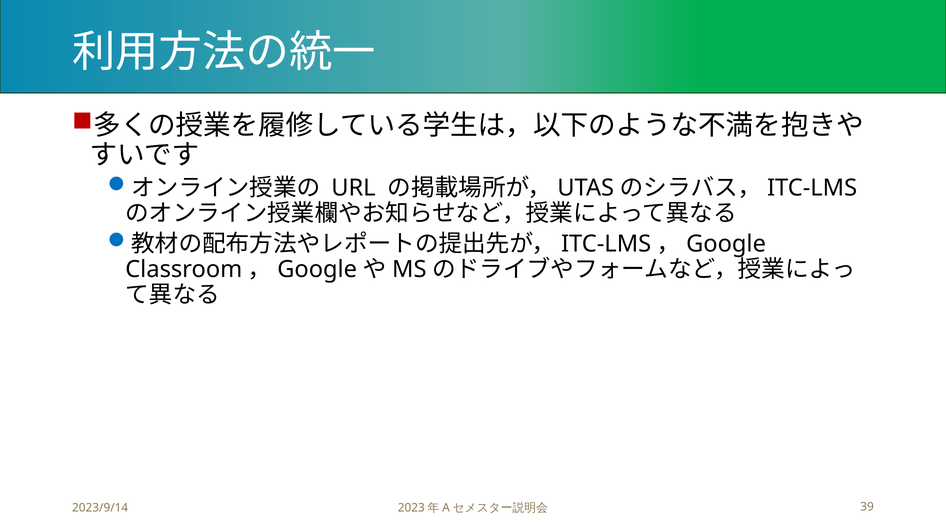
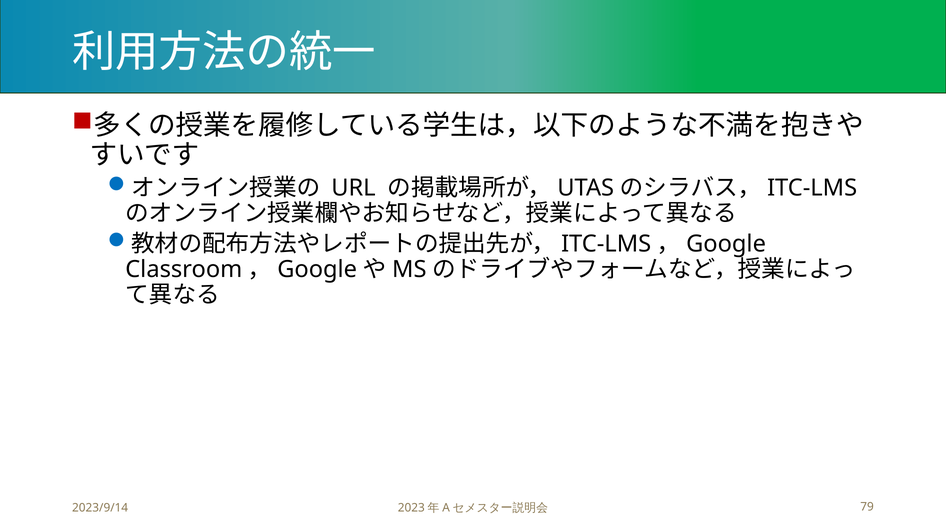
39: 39 -> 79
